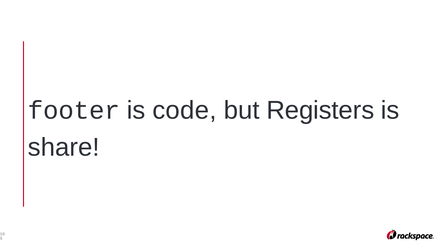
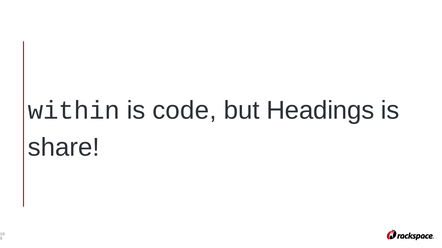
footer: footer -> within
Registers: Registers -> Headings
